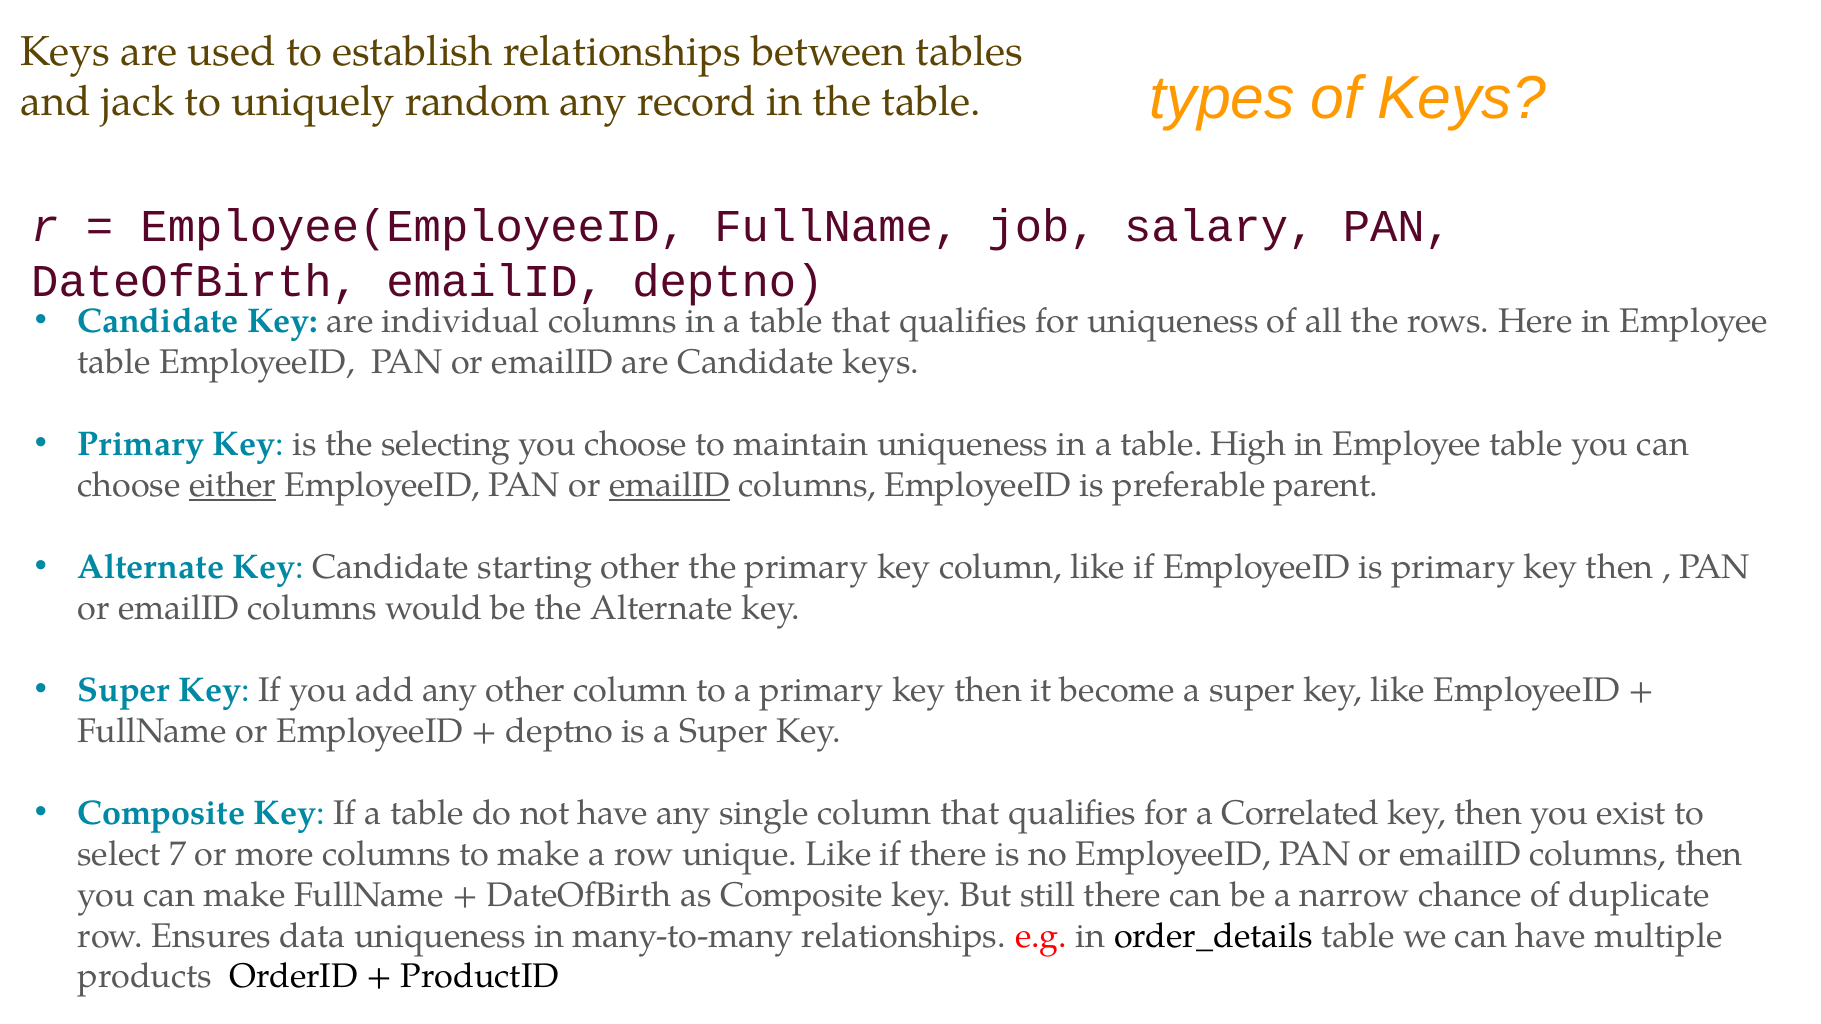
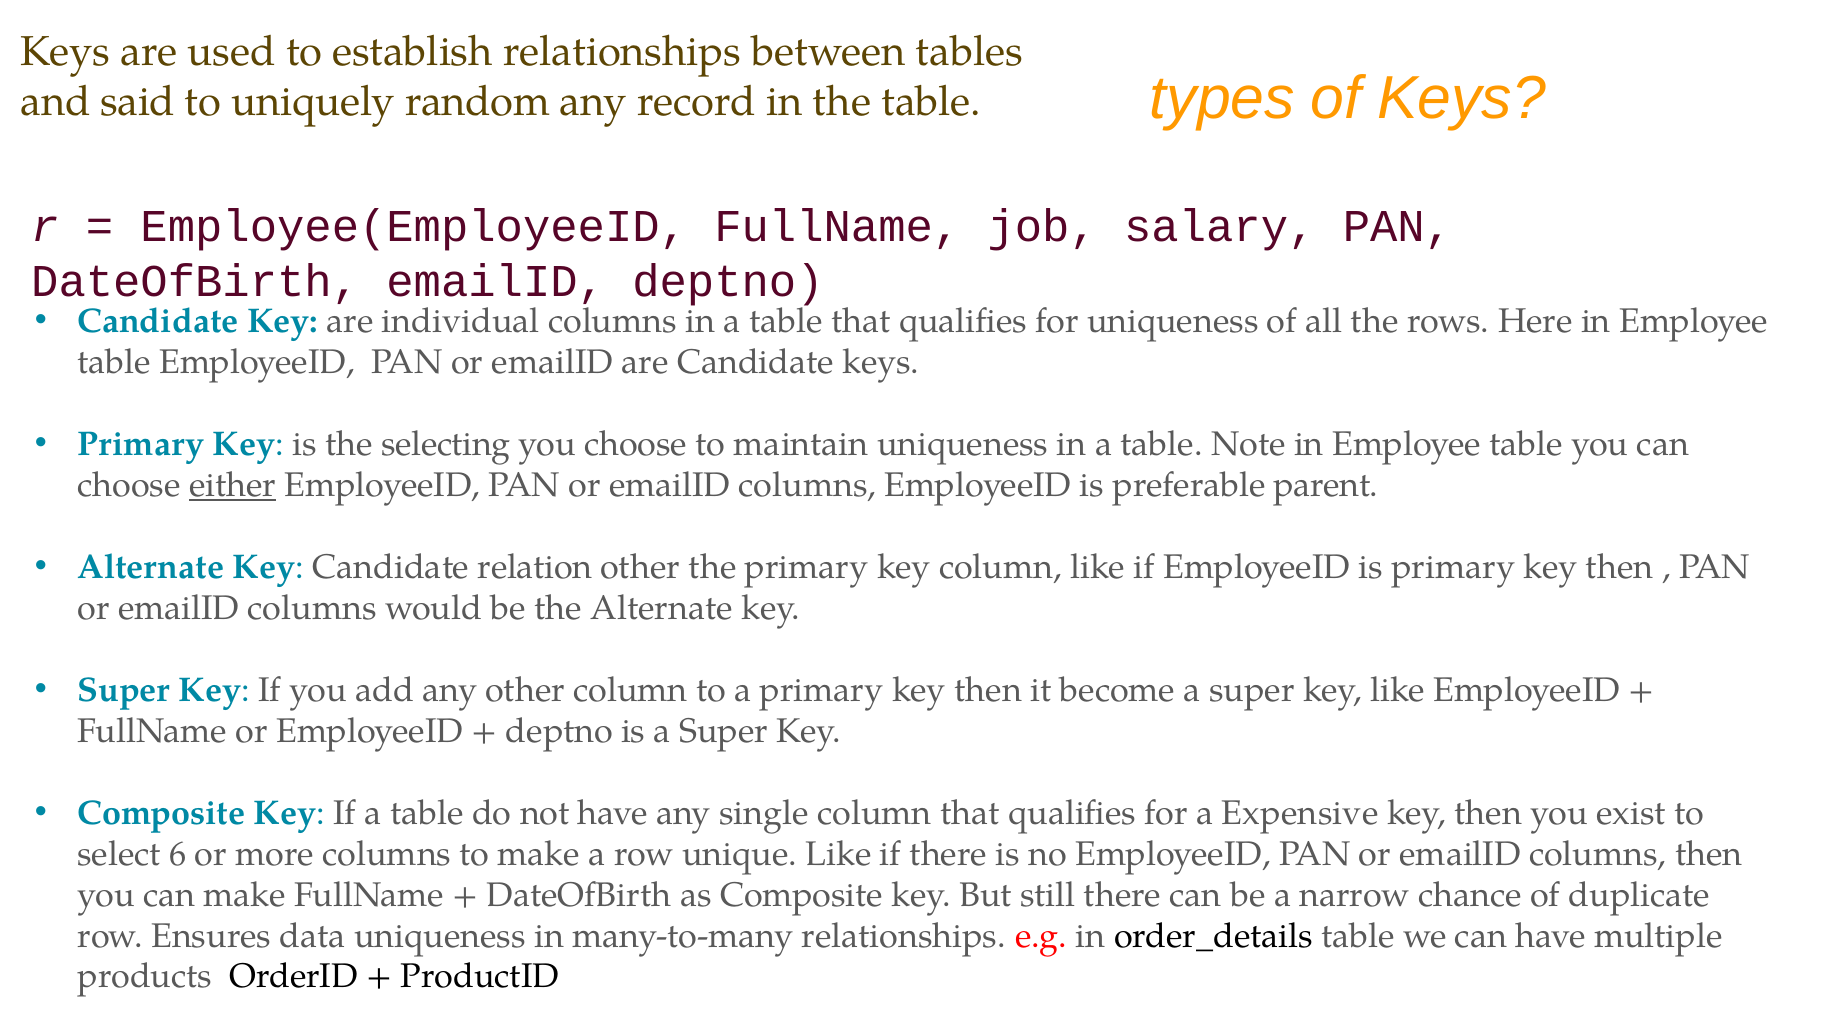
jack: jack -> said
High: High -> Note
emailID at (670, 485) underline: present -> none
starting: starting -> relation
Correlated: Correlated -> Expensive
7: 7 -> 6
